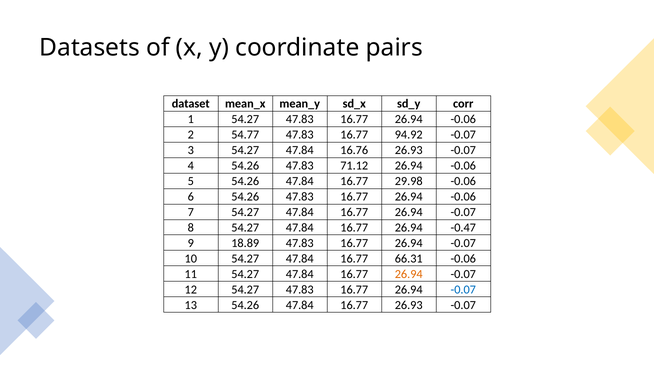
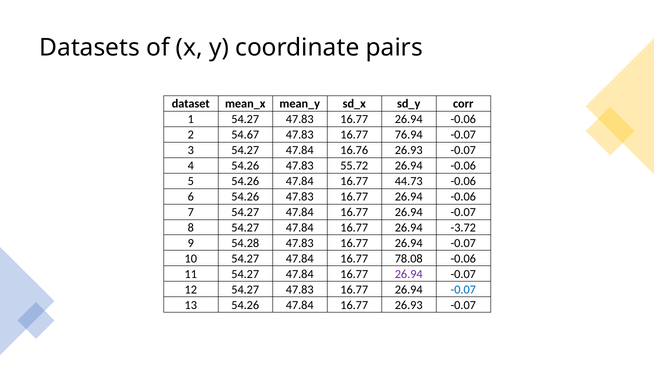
54.77: 54.77 -> 54.67
94.92: 94.92 -> 76.94
71.12: 71.12 -> 55.72
29.98: 29.98 -> 44.73
-0.47: -0.47 -> -3.72
18.89: 18.89 -> 54.28
66.31: 66.31 -> 78.08
26.94 at (409, 274) colour: orange -> purple
